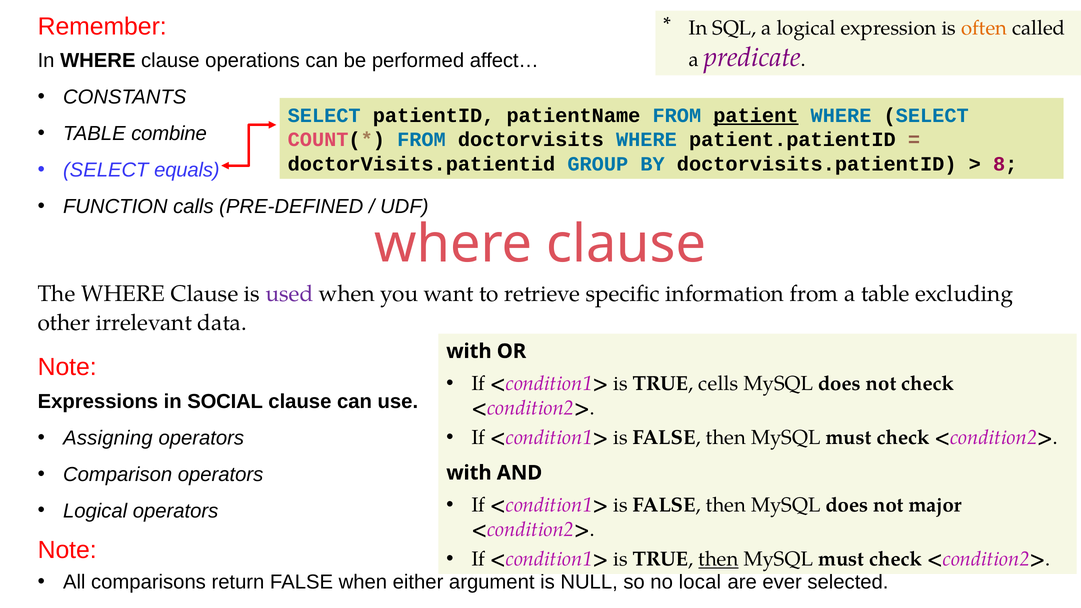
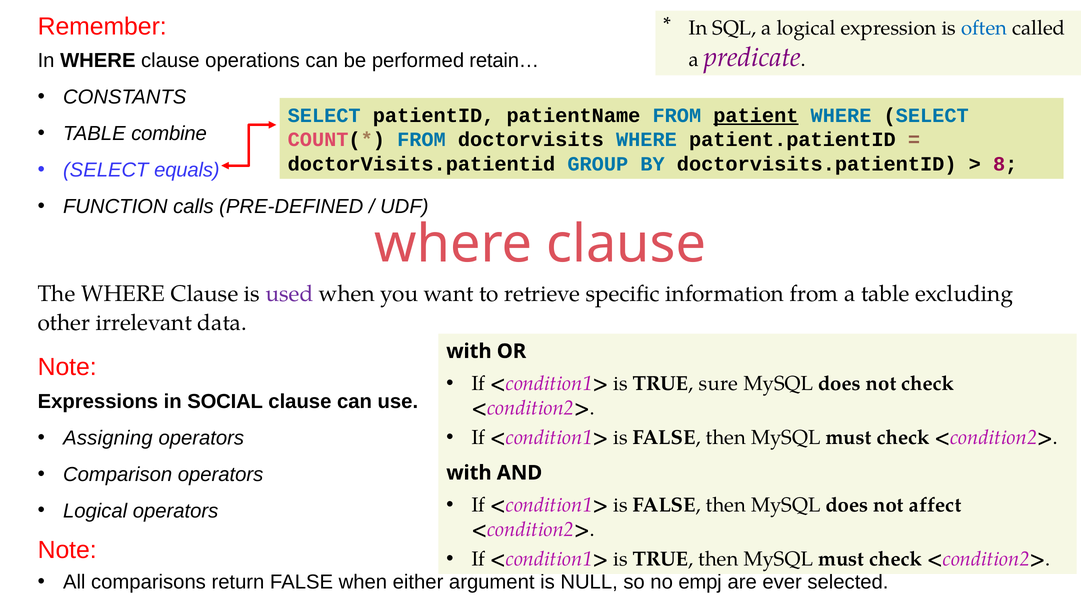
often colour: orange -> blue
affect…: affect… -> retain…
cells: cells -> sure
major: major -> affect
then at (718, 559) underline: present -> none
local: local -> empj
